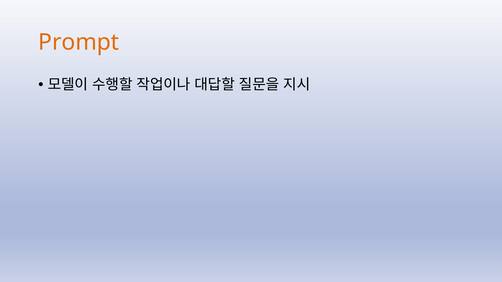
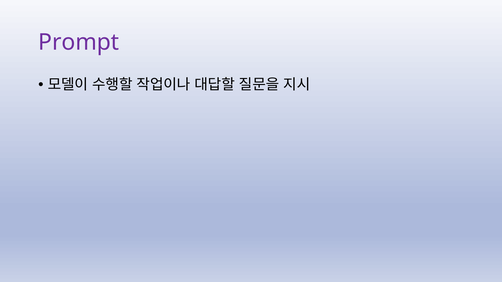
Prompt colour: orange -> purple
